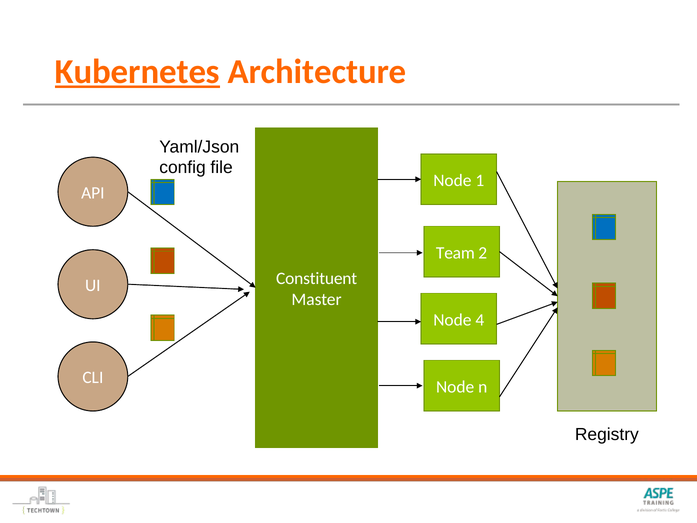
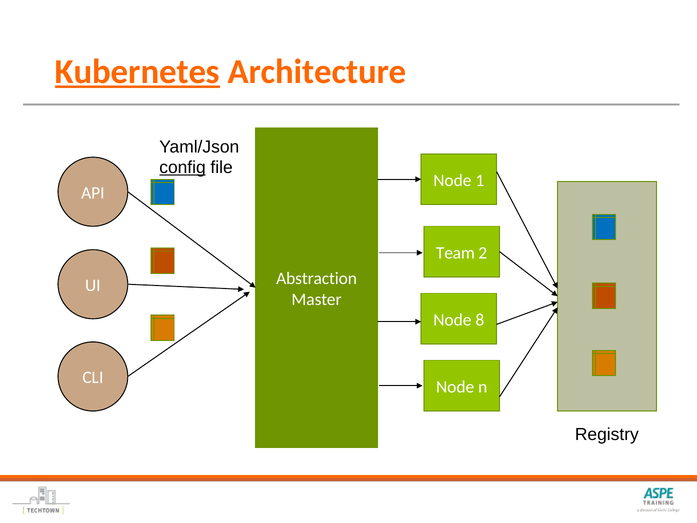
config underline: none -> present
Constituent: Constituent -> Abstraction
4: 4 -> 8
